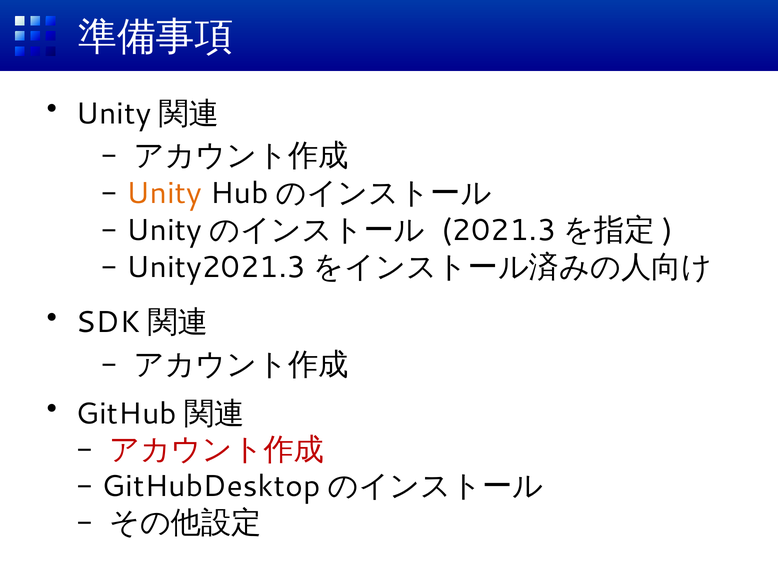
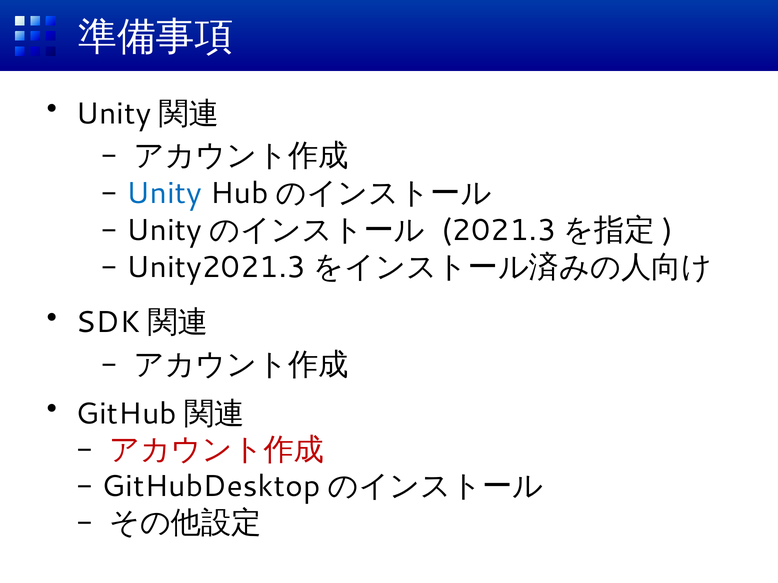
Unity colour: orange -> blue
